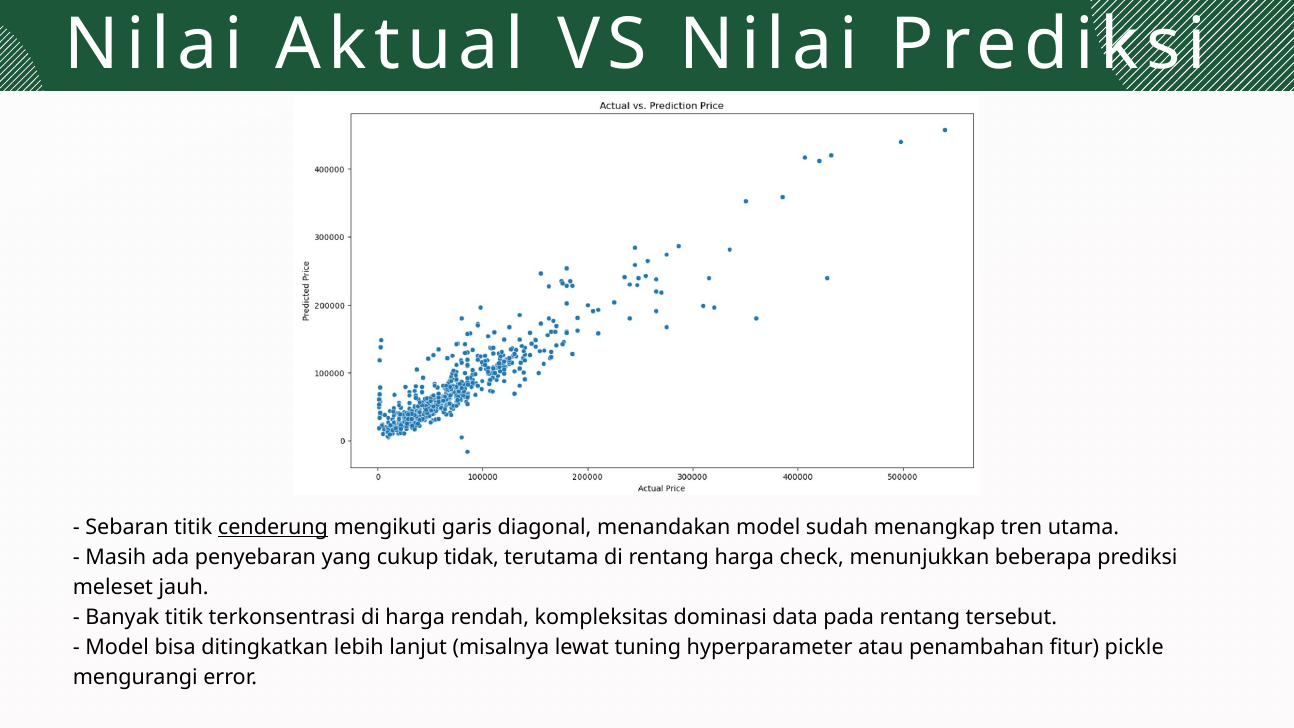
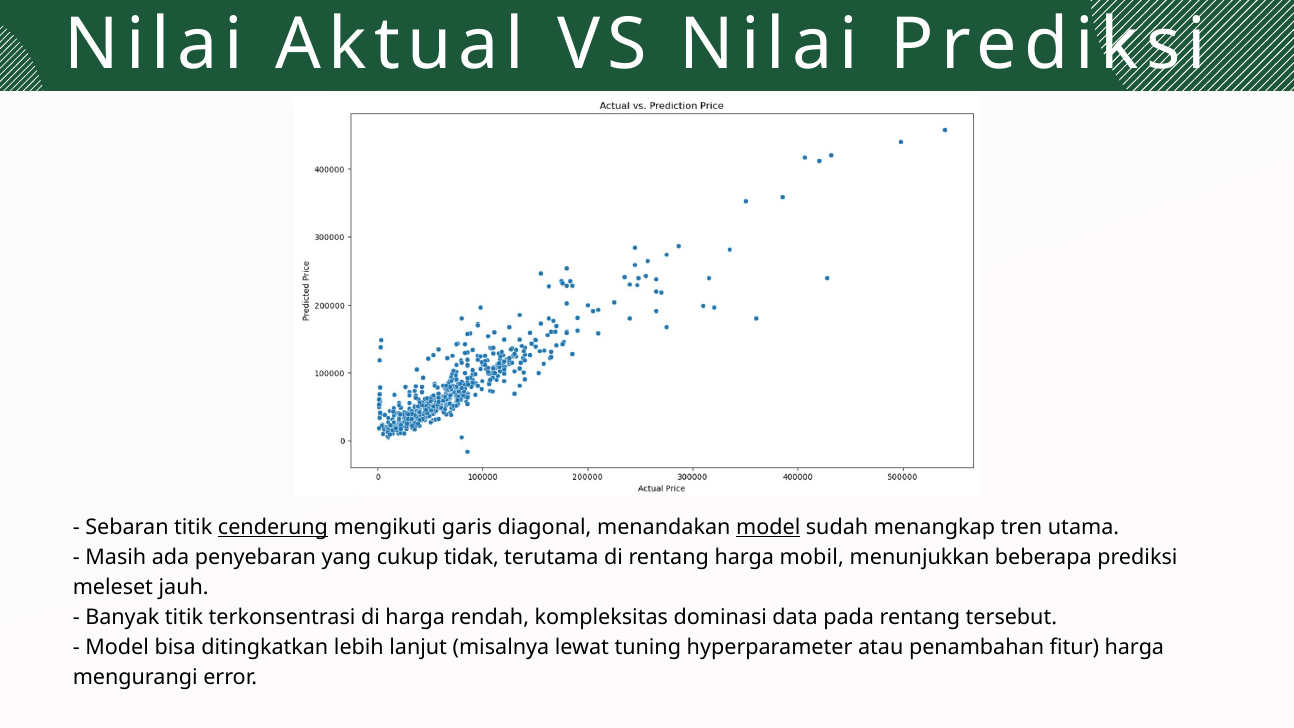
model at (768, 527) underline: none -> present
check: check -> mobil
fitur pickle: pickle -> harga
